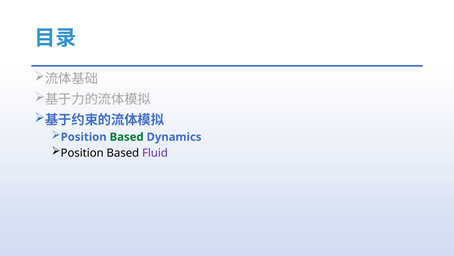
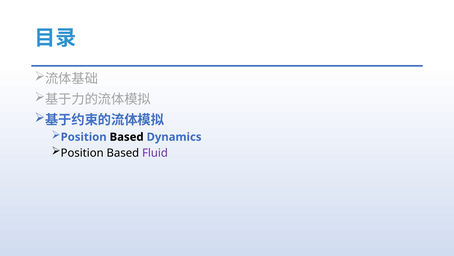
Based at (127, 137) colour: green -> black
